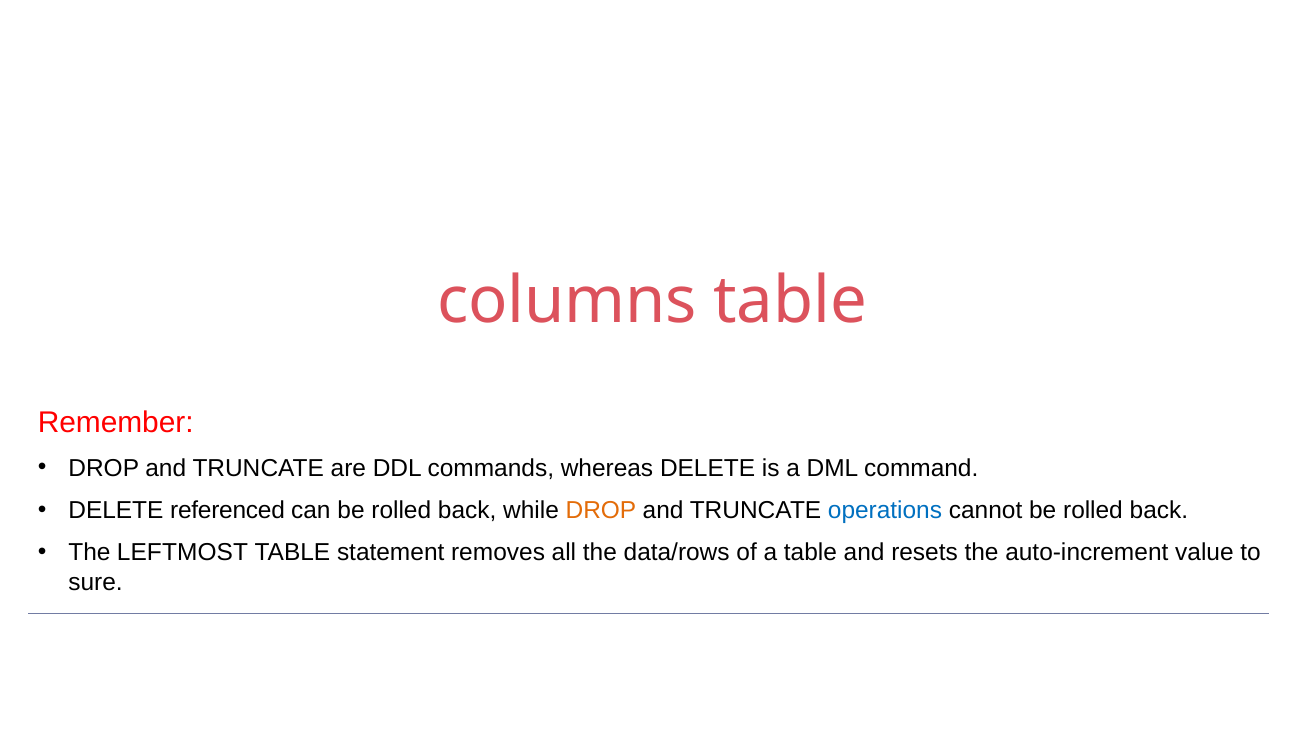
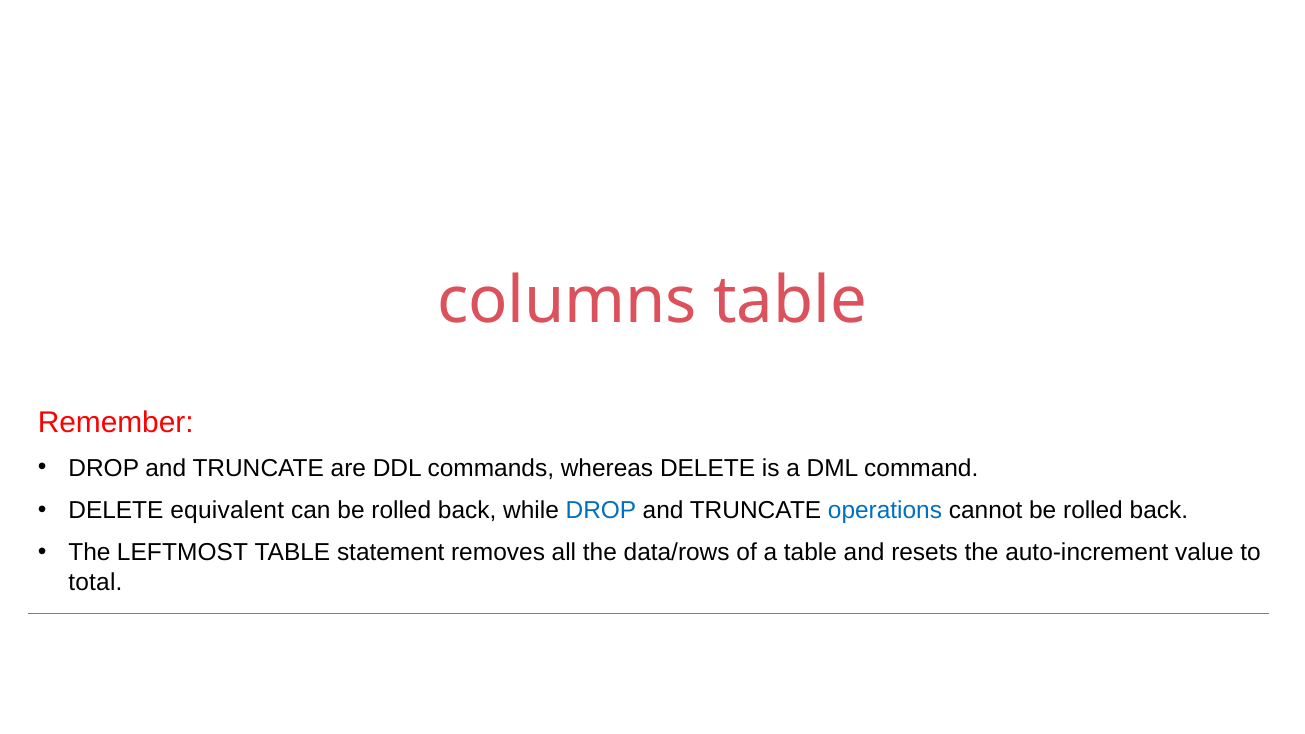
referenced: referenced -> equivalent
DROP at (601, 510) colour: orange -> blue
sure: sure -> total
